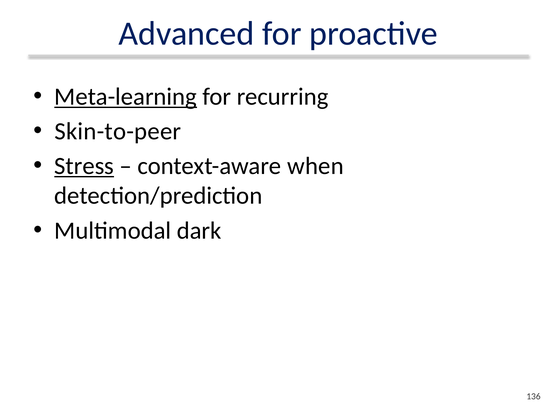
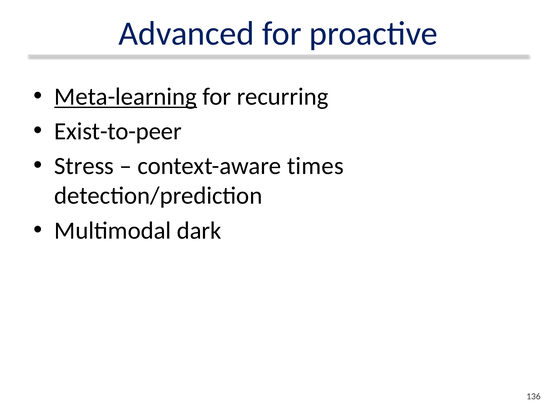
Skin-to-peer: Skin-to-peer -> Exist-to-peer
Stress underline: present -> none
when: when -> times
